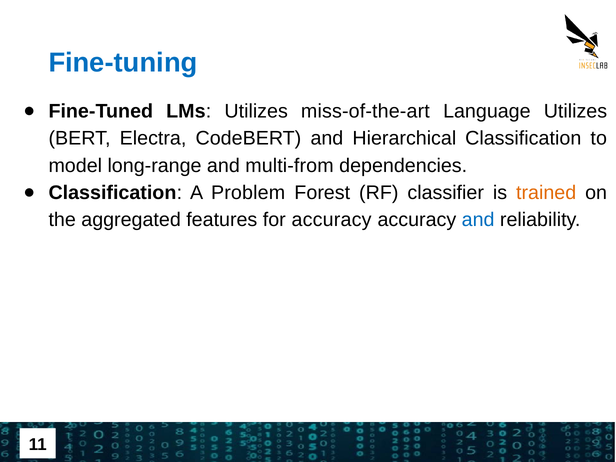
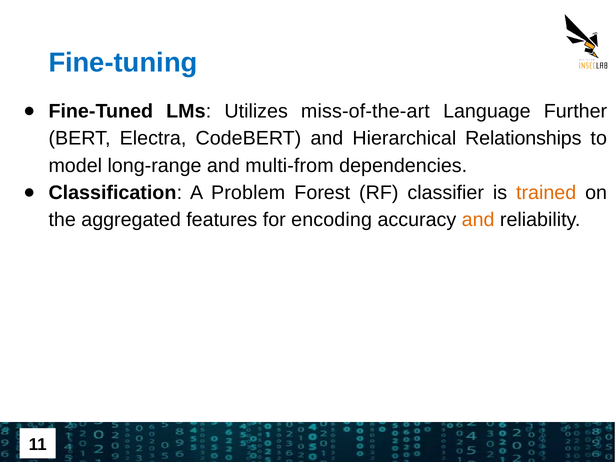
Language Utilizes: Utilizes -> Further
Hierarchical Classification: Classification -> Relationships
for accuracy: accuracy -> encoding
and at (478, 220) colour: blue -> orange
